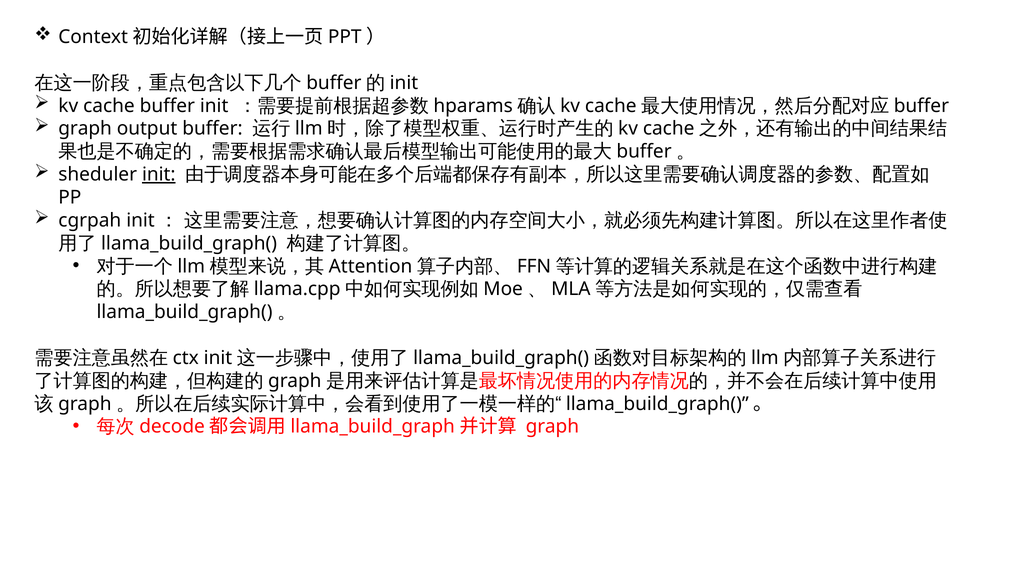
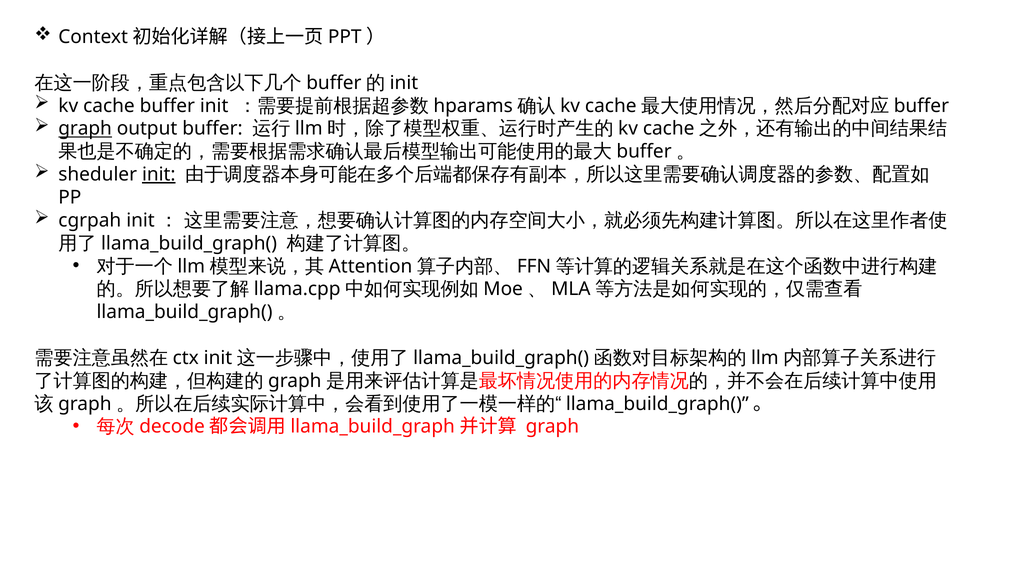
graph at (85, 129) underline: none -> present
